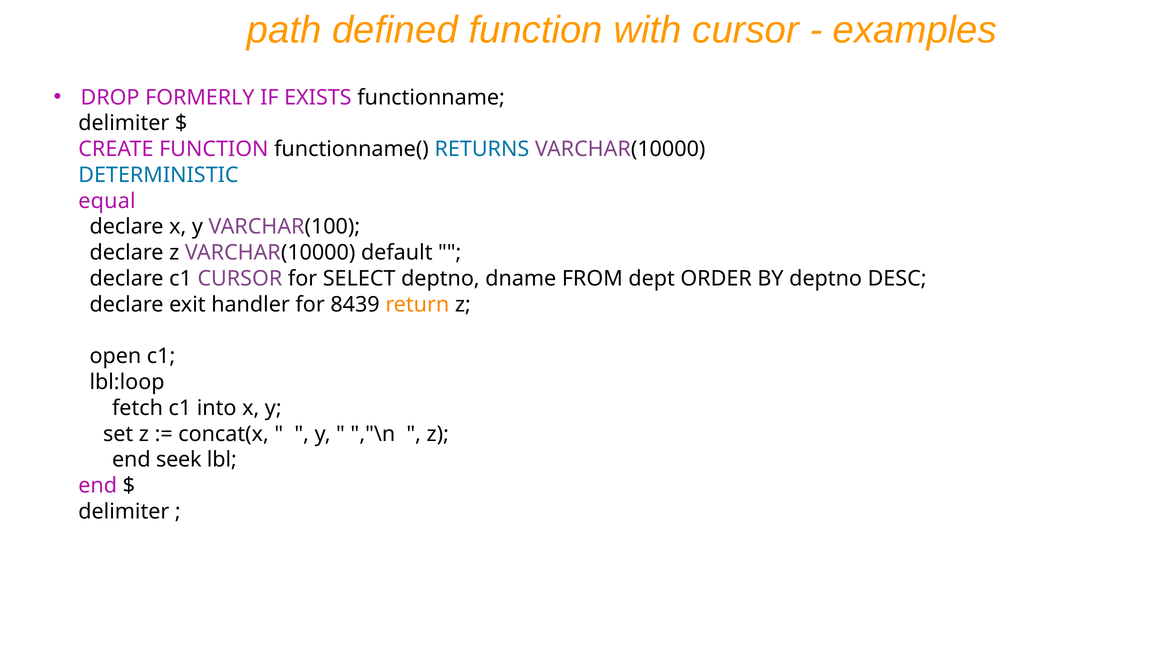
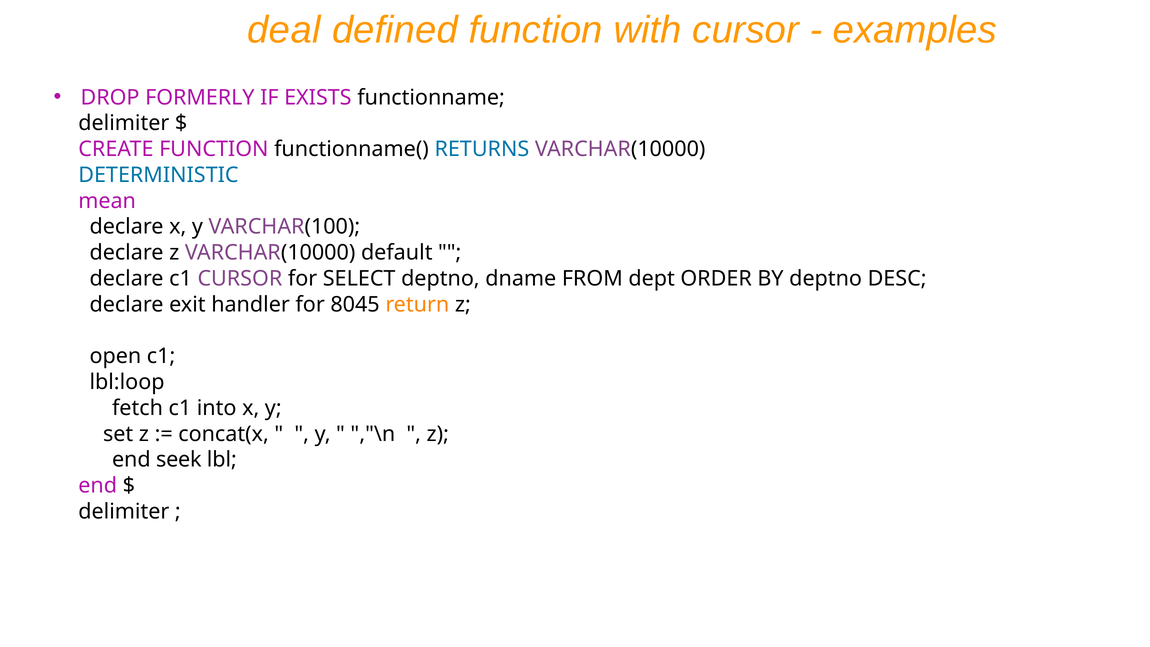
path: path -> deal
equal: equal -> mean
8439: 8439 -> 8045
